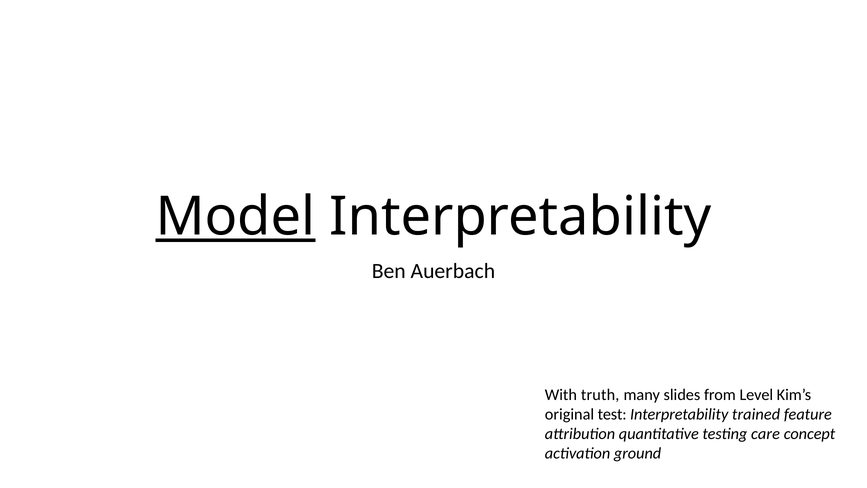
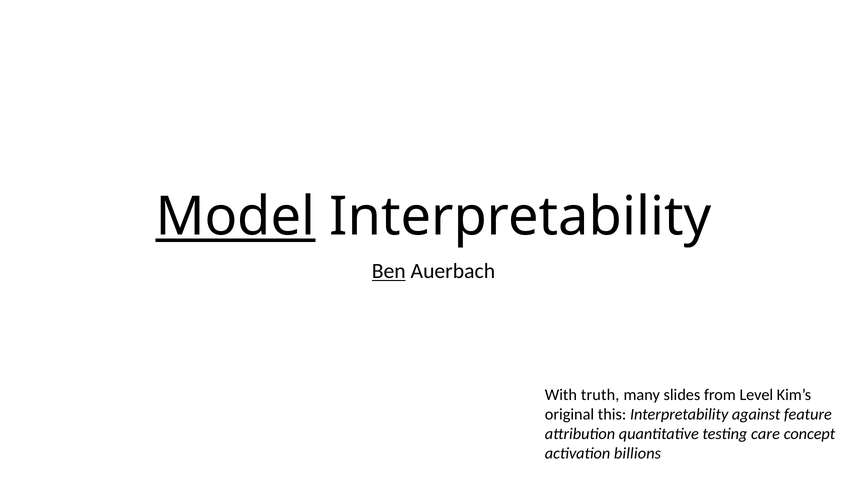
Ben underline: none -> present
test: test -> this
trained: trained -> against
ground: ground -> billions
